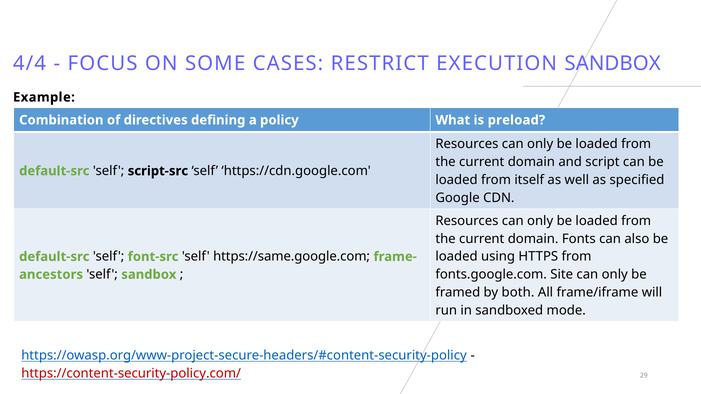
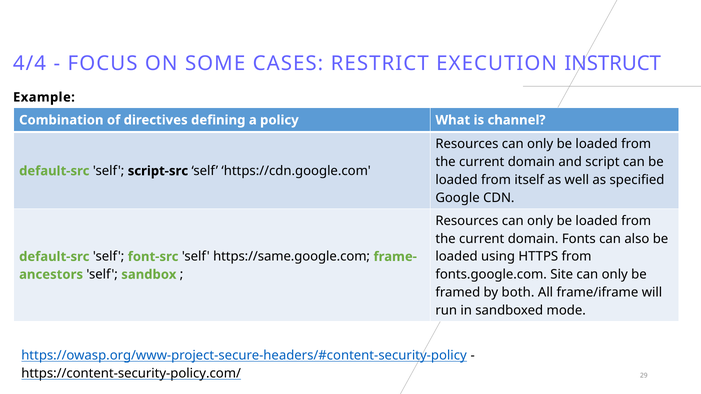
EXECUTION SANDBOX: SANDBOX -> INSTRUCT
preload: preload -> channel
https://content-security-policy.com/ colour: red -> black
